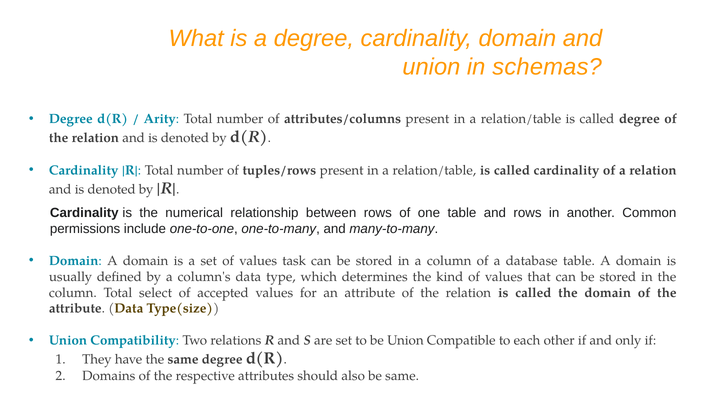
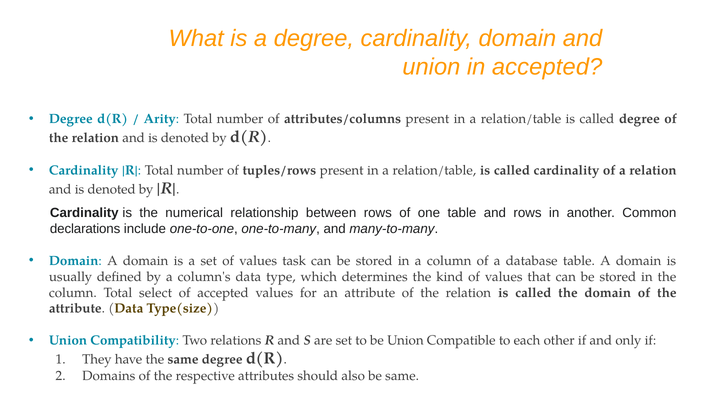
in schemas: schemas -> accepted
permissions: permissions -> declarations
